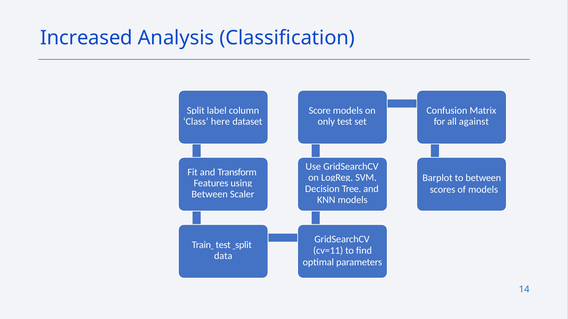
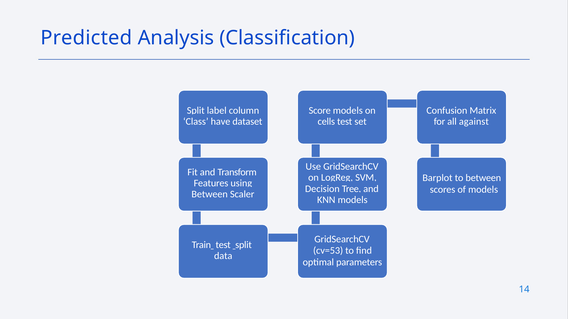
Increased: Increased -> Predicted
here: here -> have
only: only -> cells
cv=11: cv=11 -> cv=53
